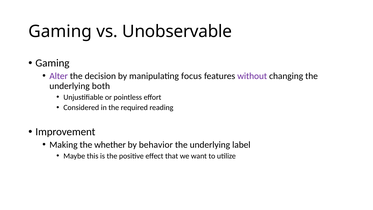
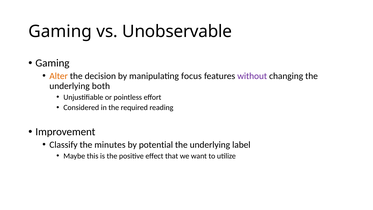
Alter colour: purple -> orange
Making: Making -> Classify
whether: whether -> minutes
behavior: behavior -> potential
